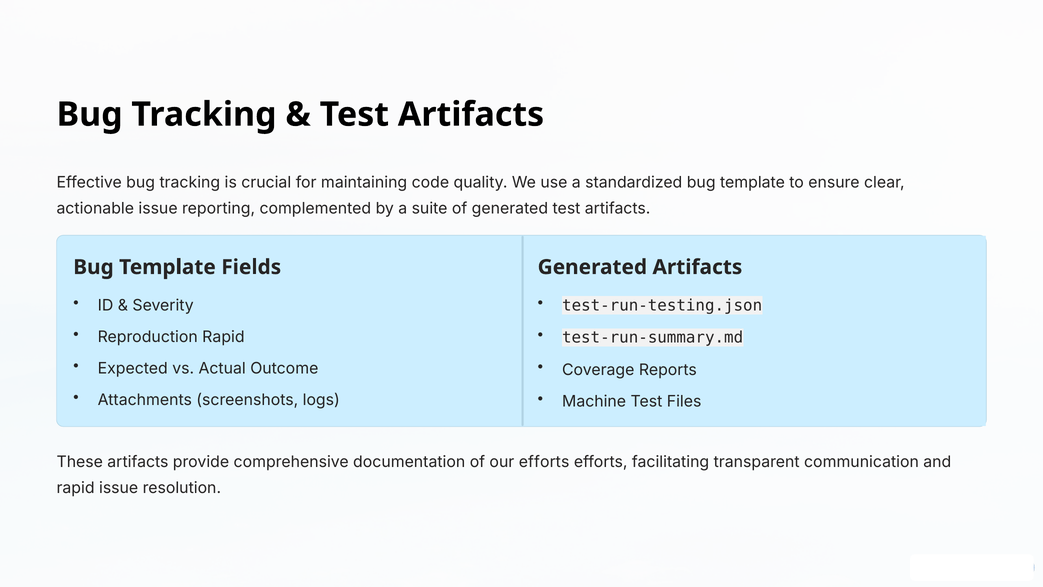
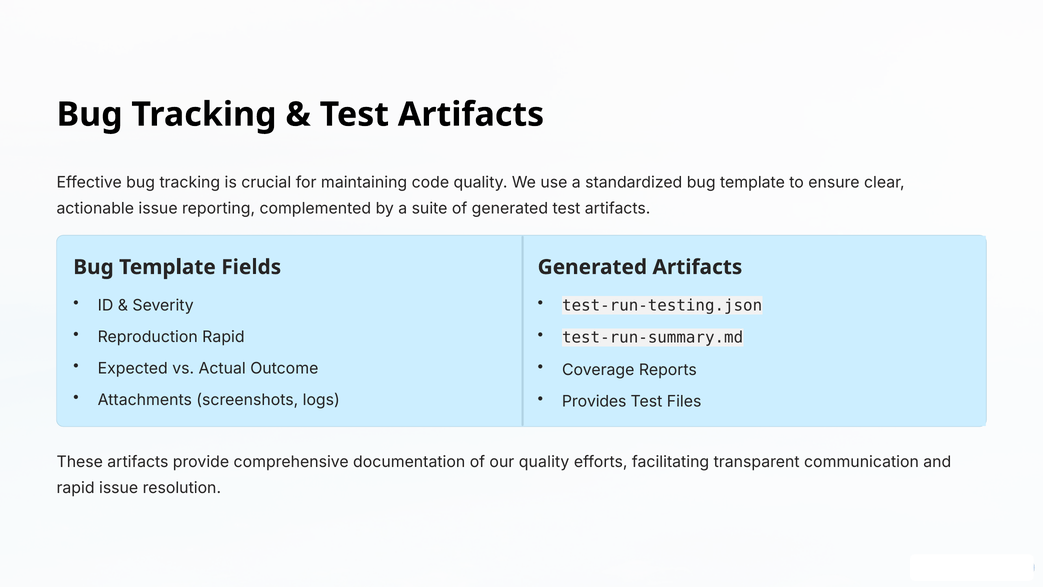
Machine: Machine -> Provides
our efforts: efforts -> quality
